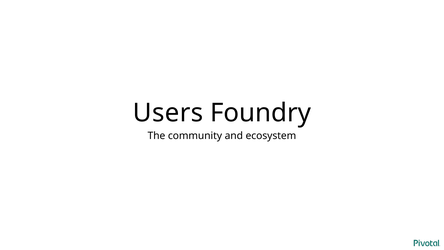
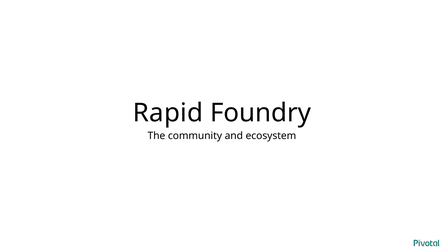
Users: Users -> Rapid
